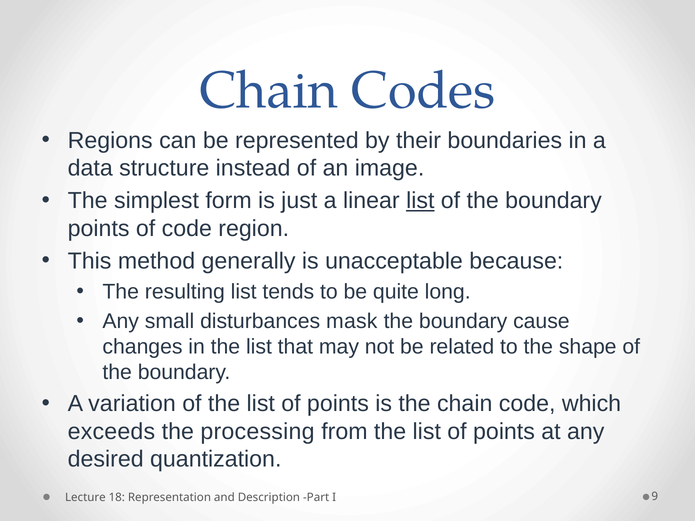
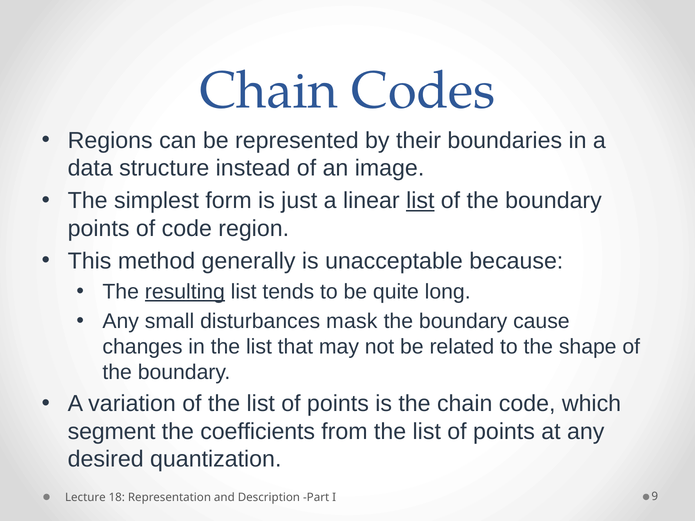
resulting underline: none -> present
exceeds: exceeds -> segment
processing: processing -> coefficients
